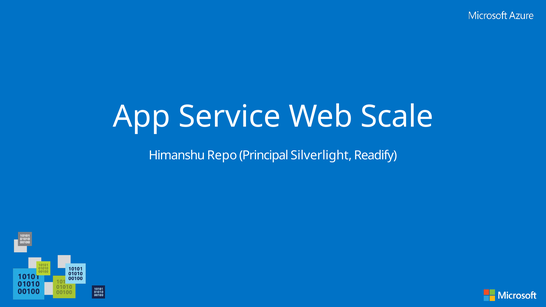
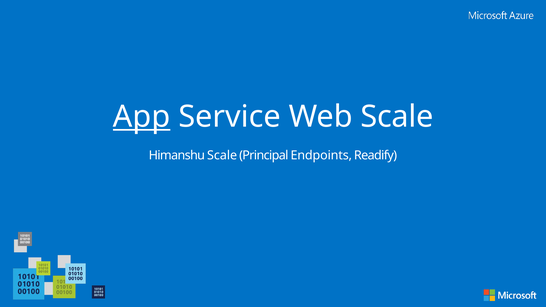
App underline: none -> present
Himanshu Repo: Repo -> Scale
Silverlight: Silverlight -> Endpoints
